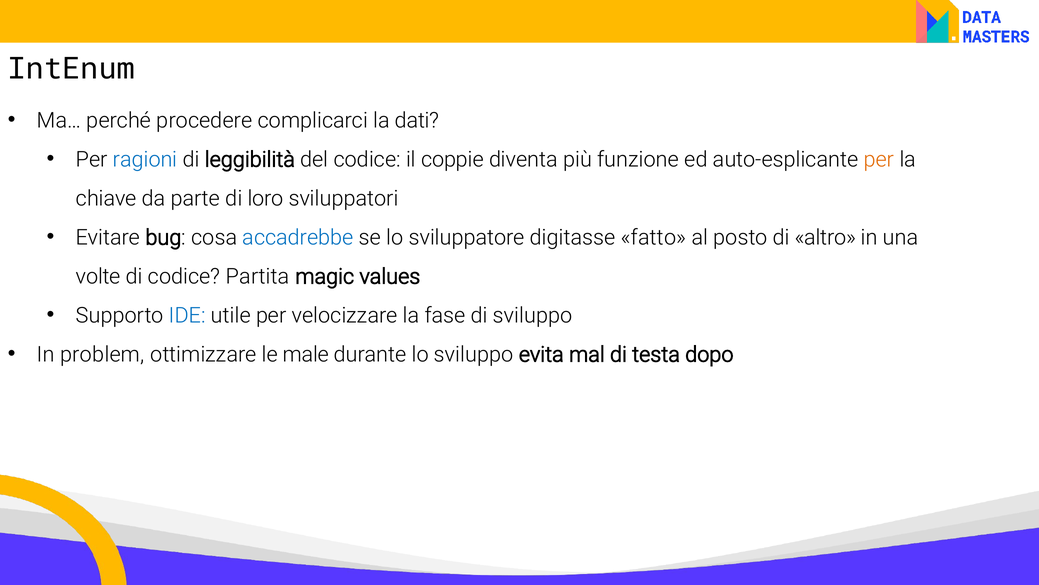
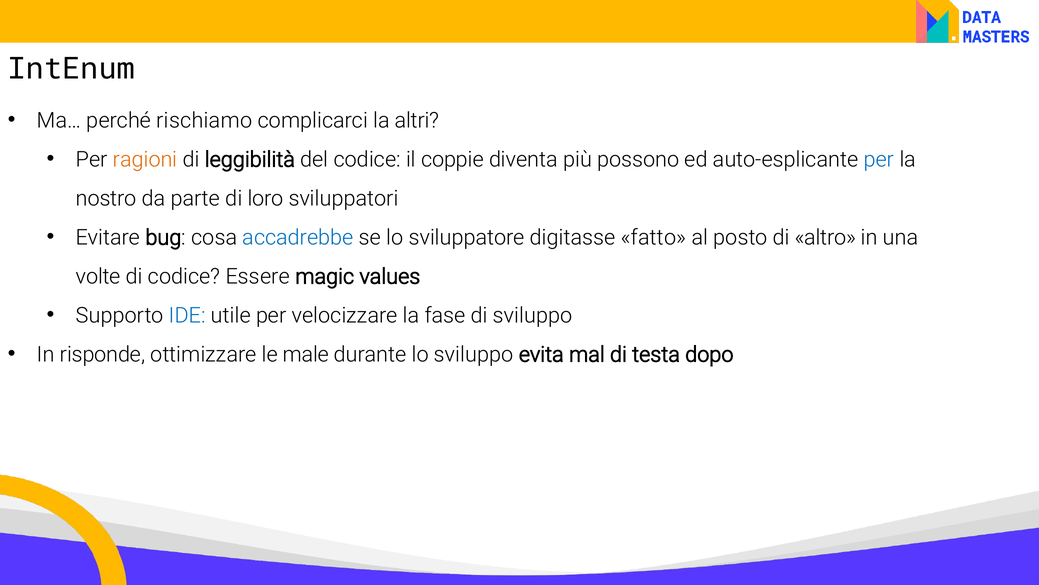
procedere: procedere -> rischiamo
dati: dati -> altri
ragioni colour: blue -> orange
funzione: funzione -> possono
per at (879, 159) colour: orange -> blue
chiave: chiave -> nostro
Partita: Partita -> Essere
problem: problem -> risponde
